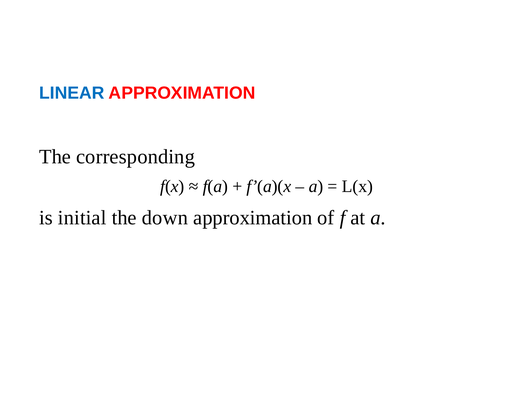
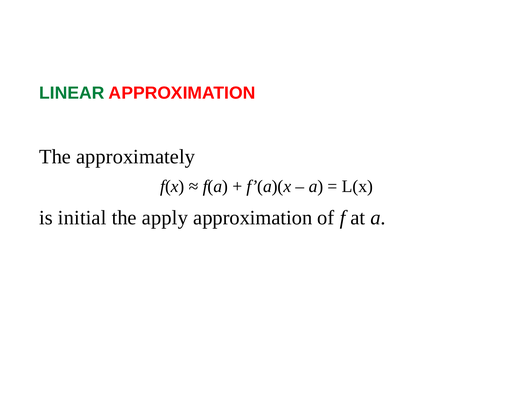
LINEAR colour: blue -> green
corresponding: corresponding -> approximately
down: down -> apply
